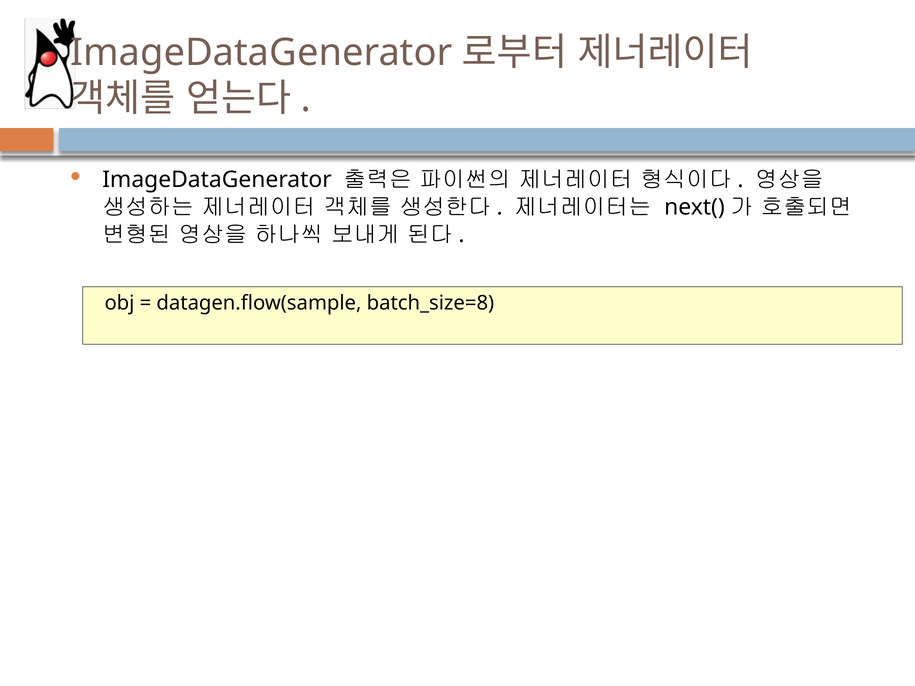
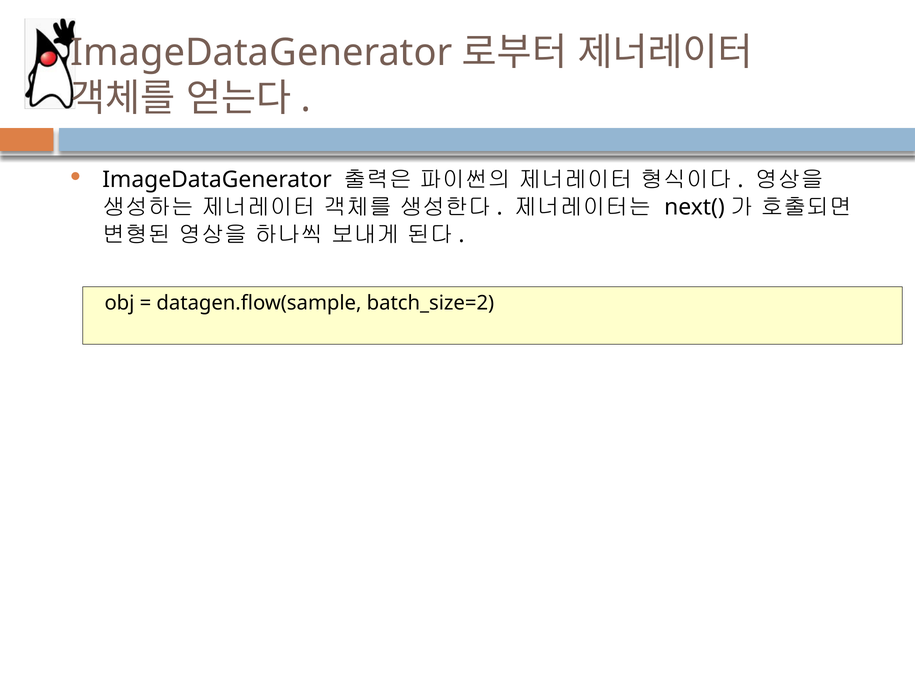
batch_size=8: batch_size=8 -> batch_size=2
